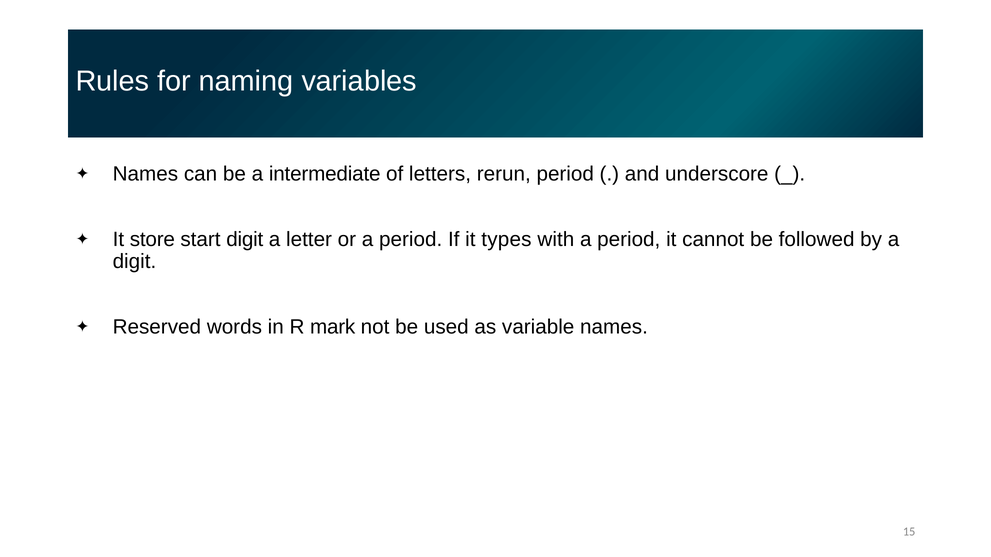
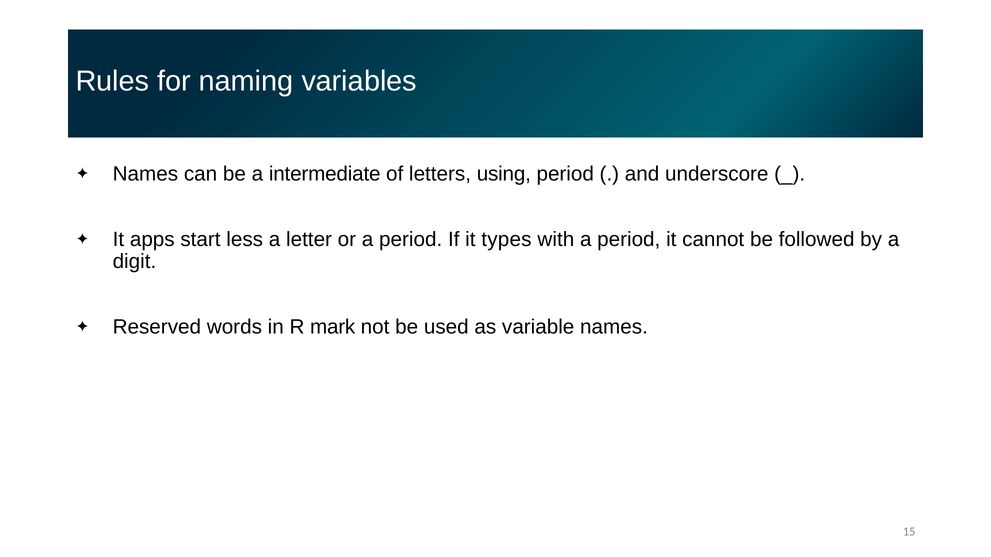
rerun: rerun -> using
store: store -> apps
start digit: digit -> less
